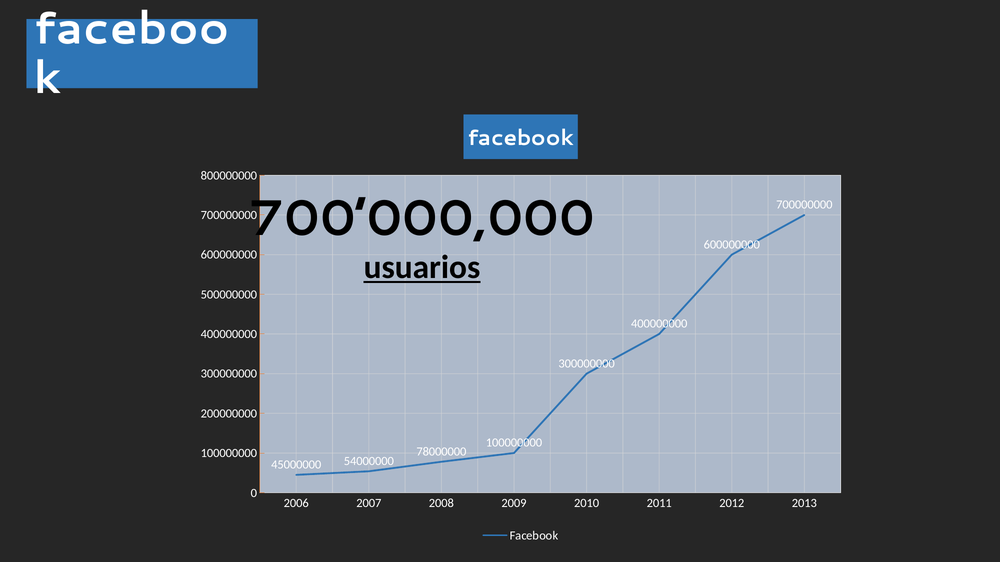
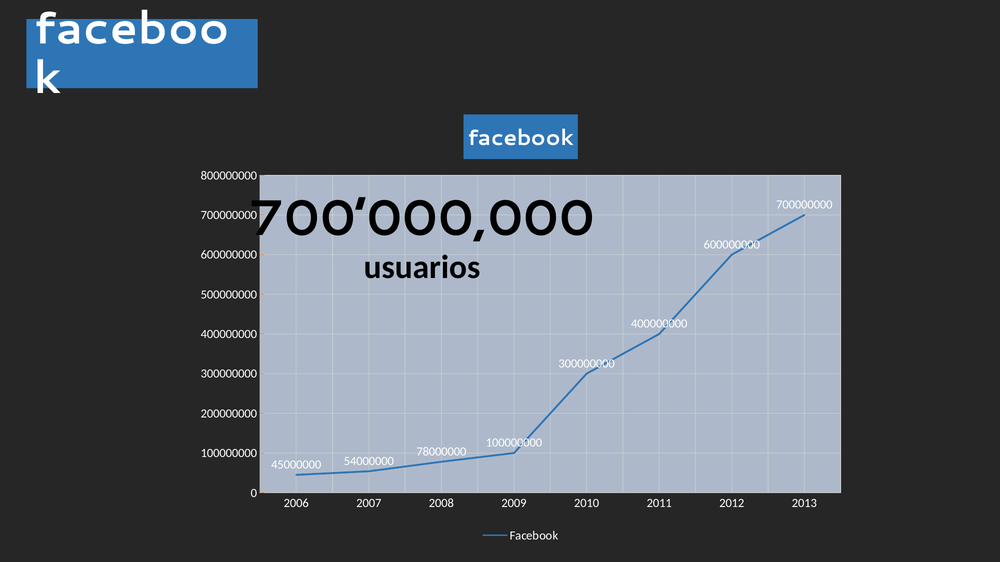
usuarios underline: present -> none
